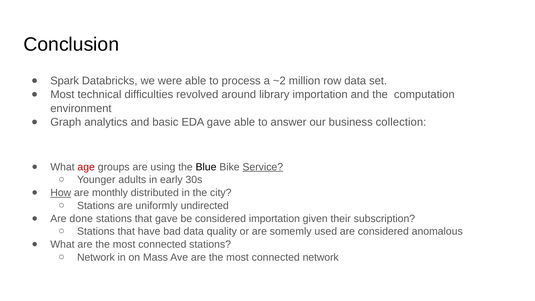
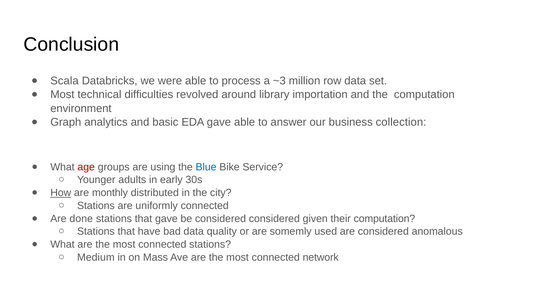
Spark: Spark -> Scala
~2: ~2 -> ~3
Blue colour: black -> blue
Service underline: present -> none
uniformly undirected: undirected -> connected
considered importation: importation -> considered
their subscription: subscription -> computation
Network at (96, 257): Network -> Medium
